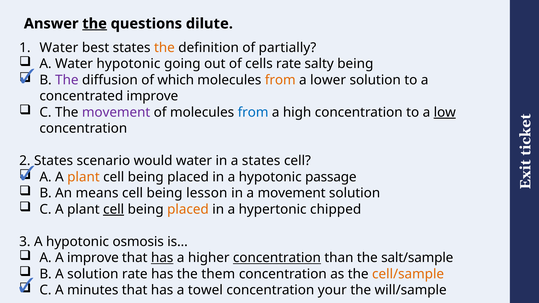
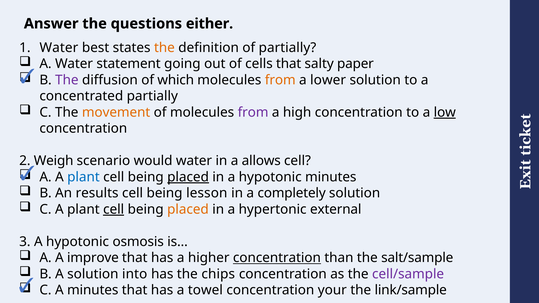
the at (95, 24) underline: present -> none
dilute: dilute -> either
Water hypotonic: hypotonic -> statement
cells rate: rate -> that
salty being: being -> paper
concentrated improve: improve -> partially
movement at (116, 112) colour: purple -> orange
from at (253, 112) colour: blue -> purple
2 States: States -> Weigh
a states: states -> allows
plant at (83, 177) colour: orange -> blue
placed at (188, 177) underline: none -> present
hypotonic passage: passage -> minutes
means: means -> results
a movement: movement -> completely
chipped: chipped -> external
has at (162, 258) underline: present -> none
solution rate: rate -> into
them: them -> chips
cell/sample colour: orange -> purple
will/sample: will/sample -> link/sample
